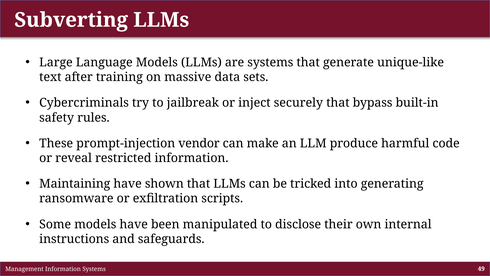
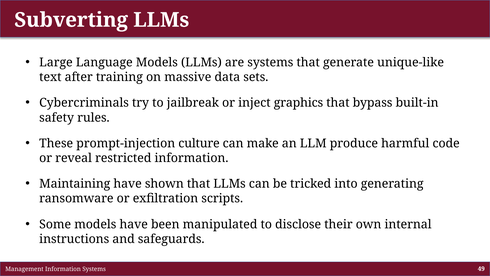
securely: securely -> graphics
vendor: vendor -> culture
